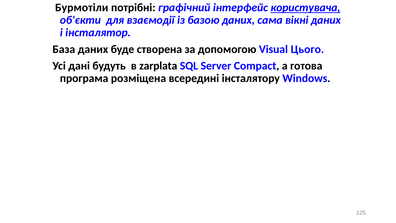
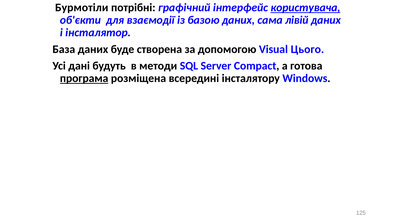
вікні: вікні -> лівій
zarplata: zarplata -> методи
програма underline: none -> present
